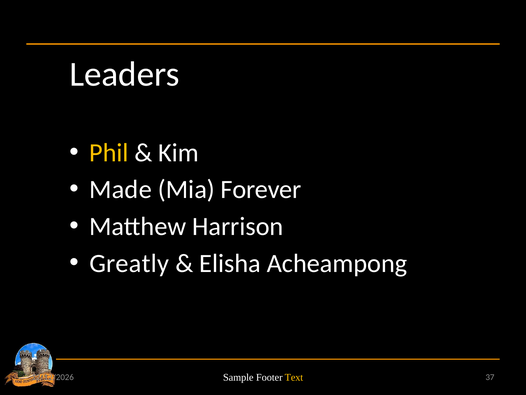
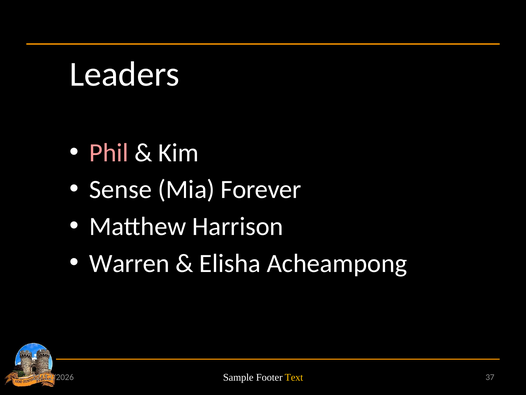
Phil at (109, 153) colour: yellow -> pink
Made: Made -> Sense
Greatly at (129, 263): Greatly -> Warren
